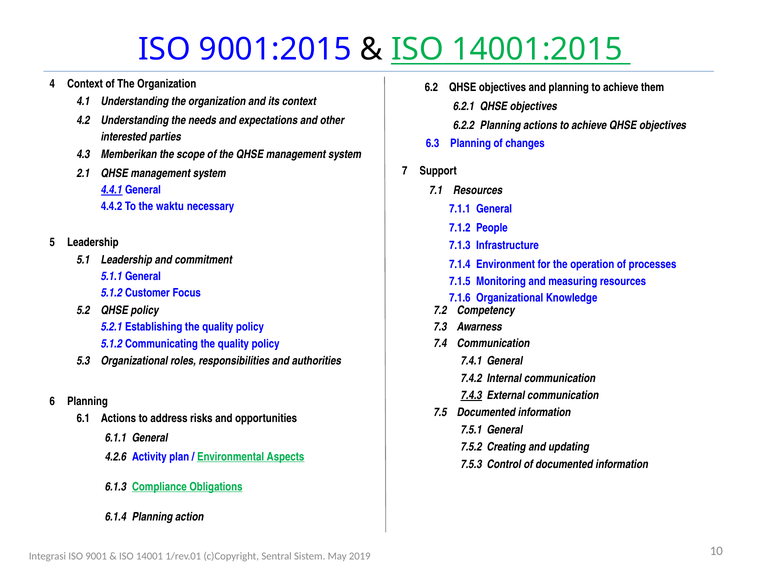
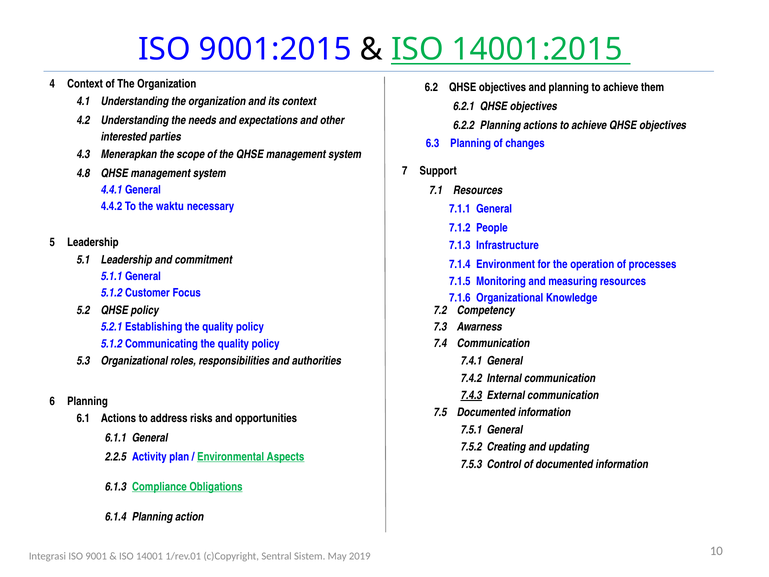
Memberikan: Memberikan -> Menerapkan
2.1: 2.1 -> 4.8
4.4.1 underline: present -> none
4.2.6: 4.2.6 -> 2.2.5
